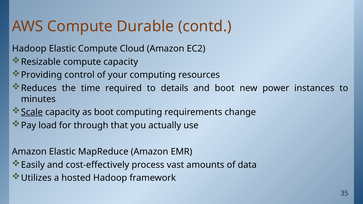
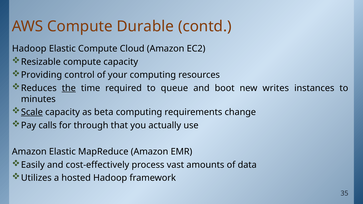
the underline: none -> present
details: details -> queue
power: power -> writes
as boot: boot -> beta
load: load -> calls
